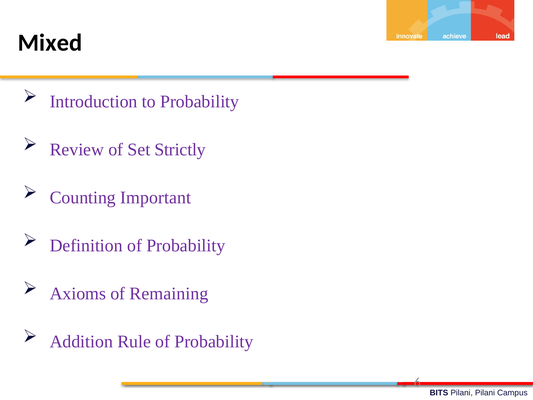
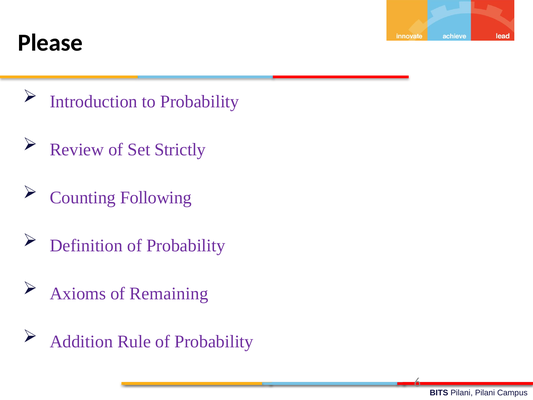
Mixed: Mixed -> Please
Important: Important -> Following
